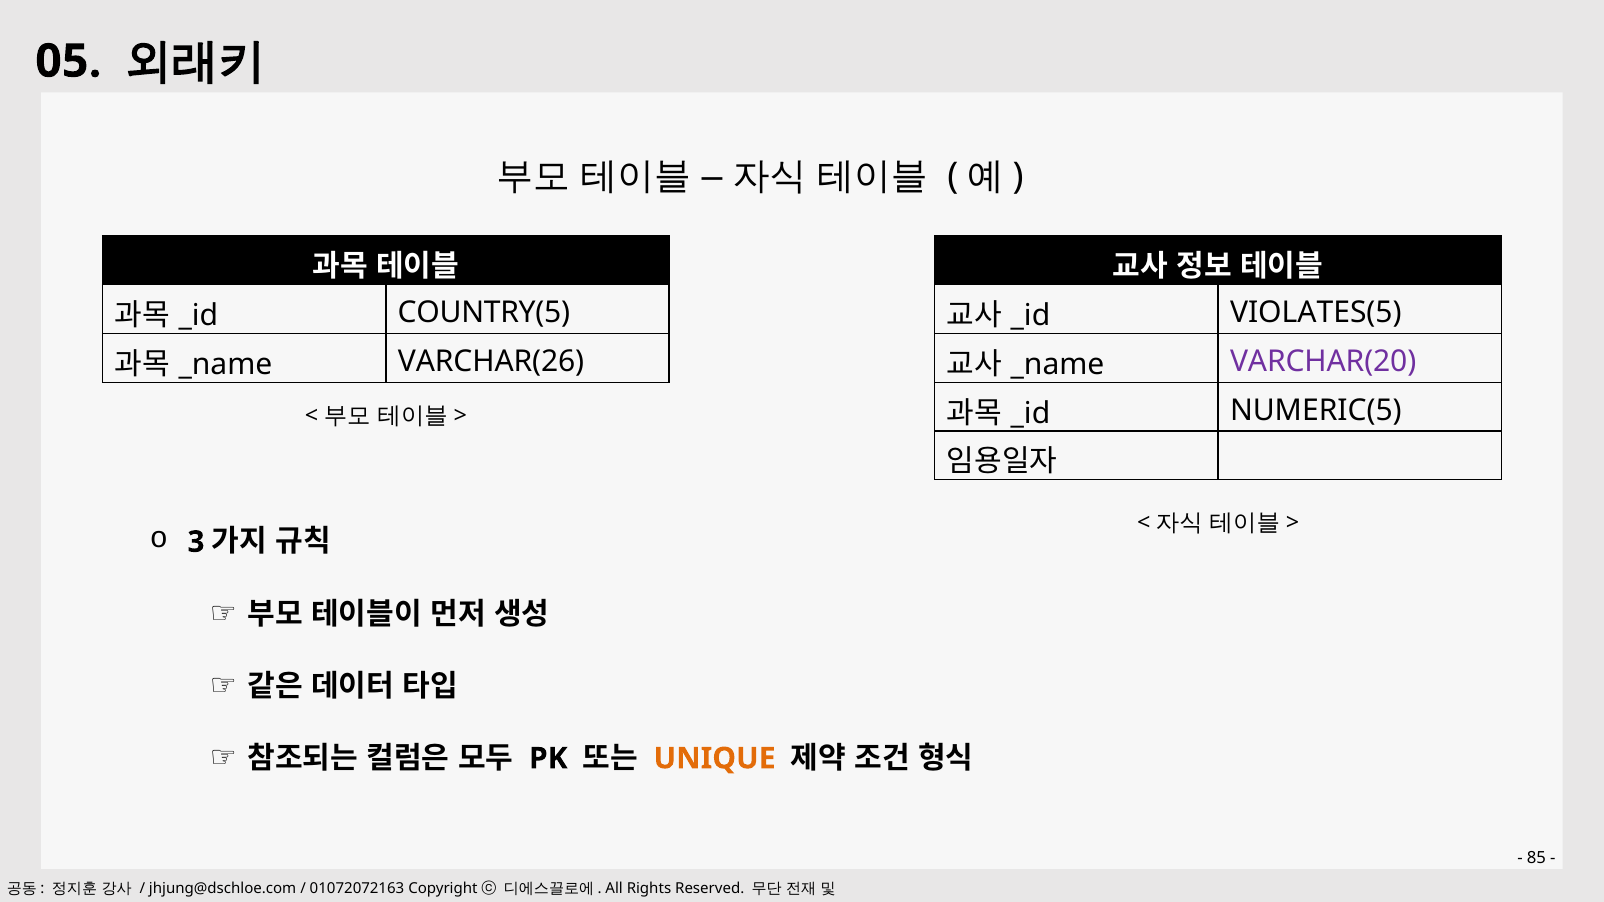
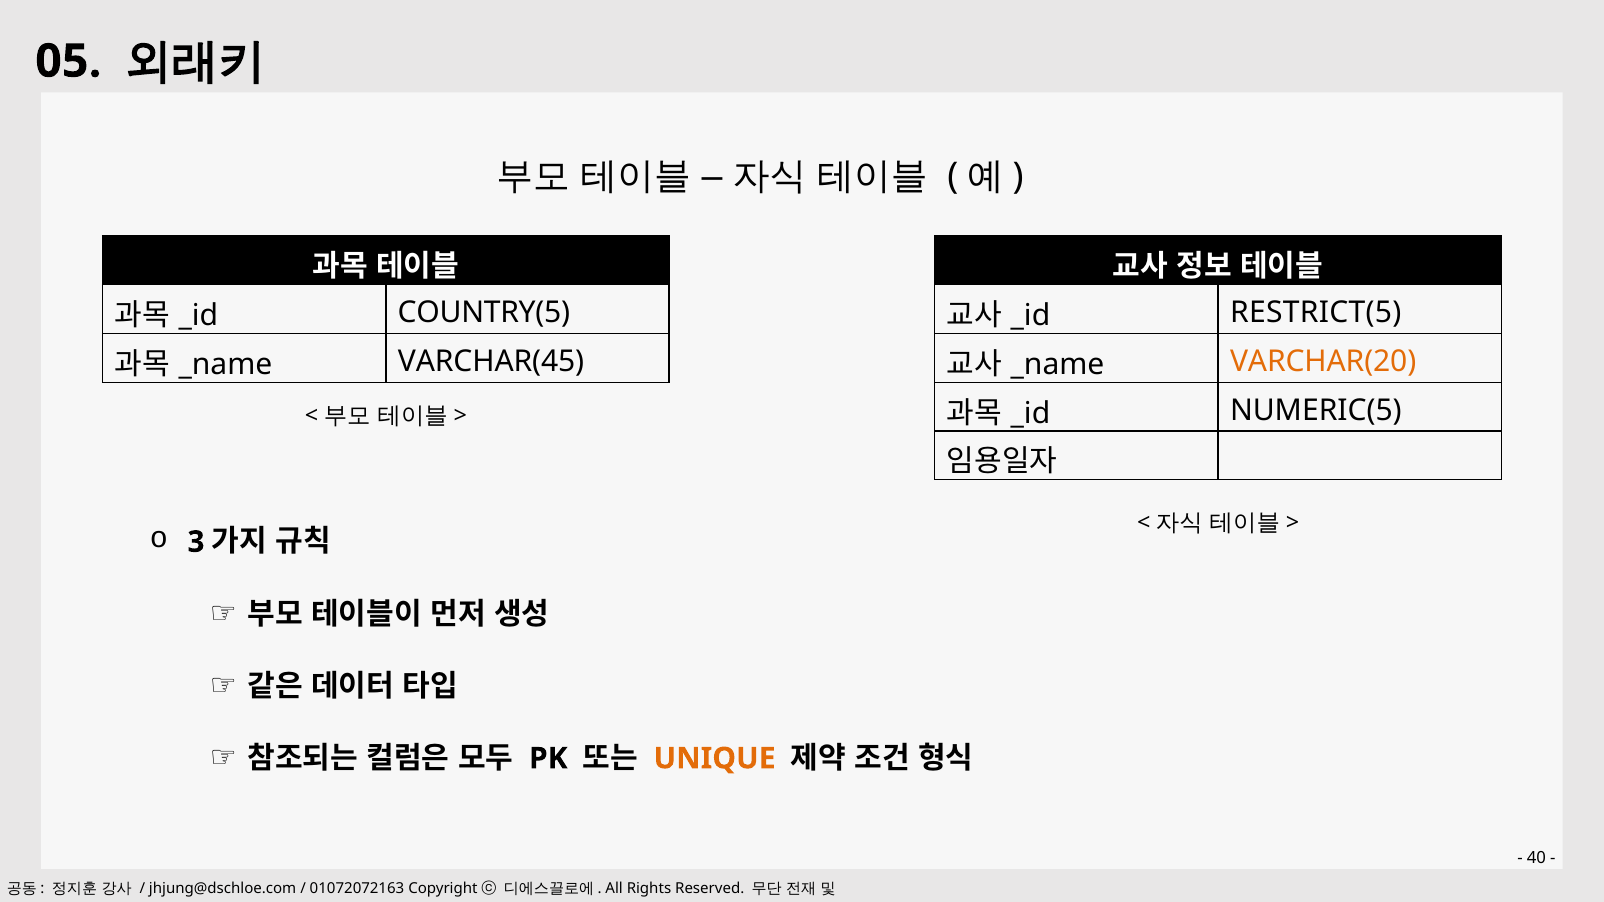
VIOLATES(5: VIOLATES(5 -> RESTRICT(5
VARCHAR(26: VARCHAR(26 -> VARCHAR(45
VARCHAR(20 colour: purple -> orange
85: 85 -> 40
